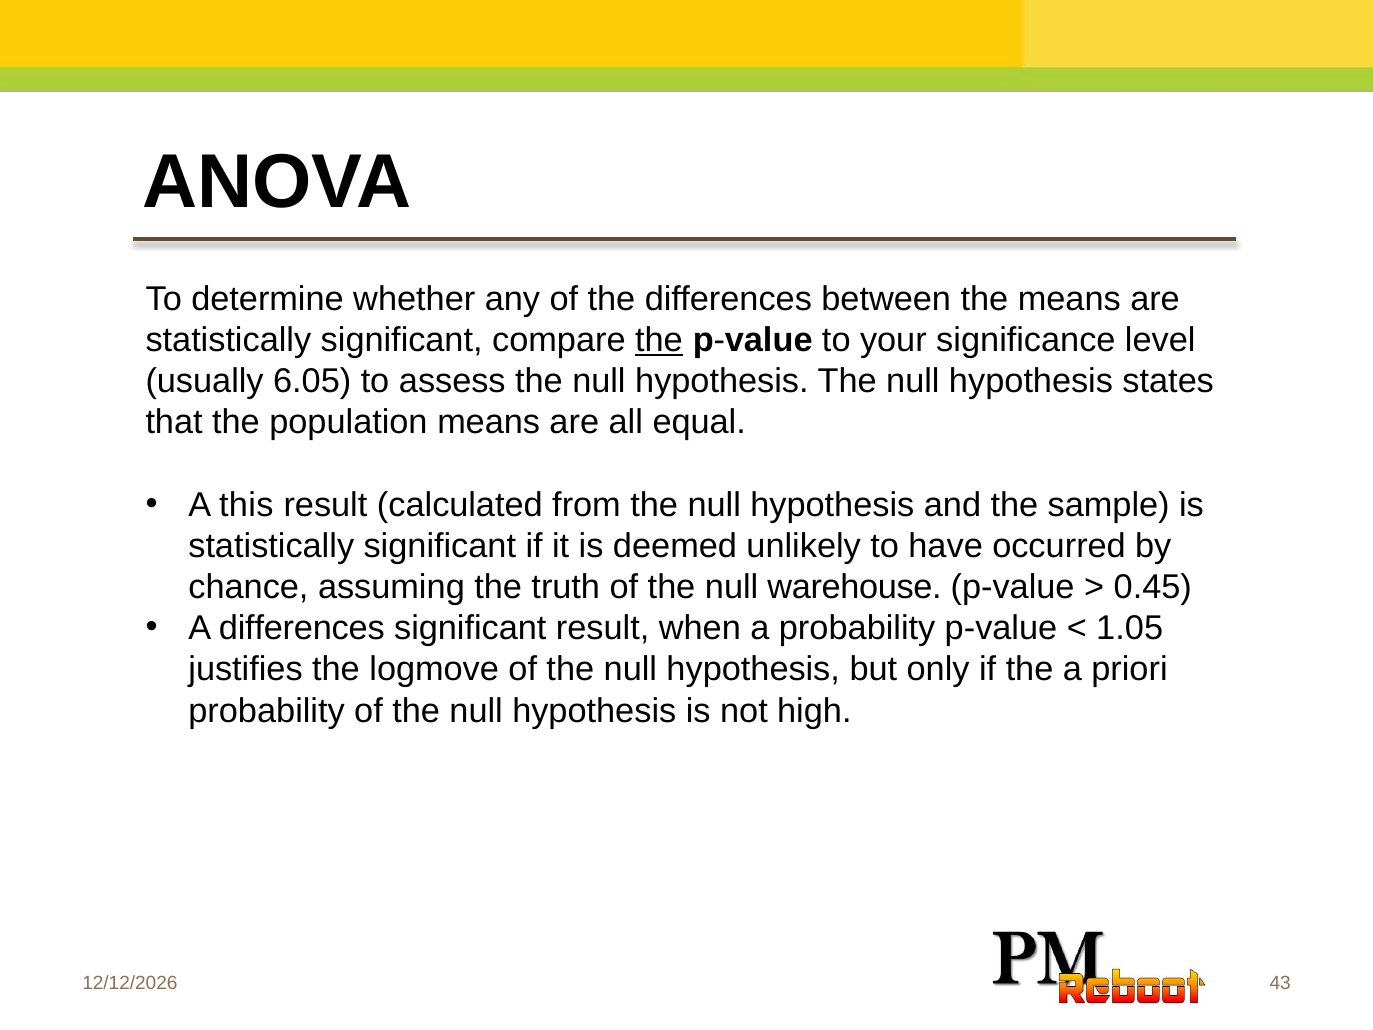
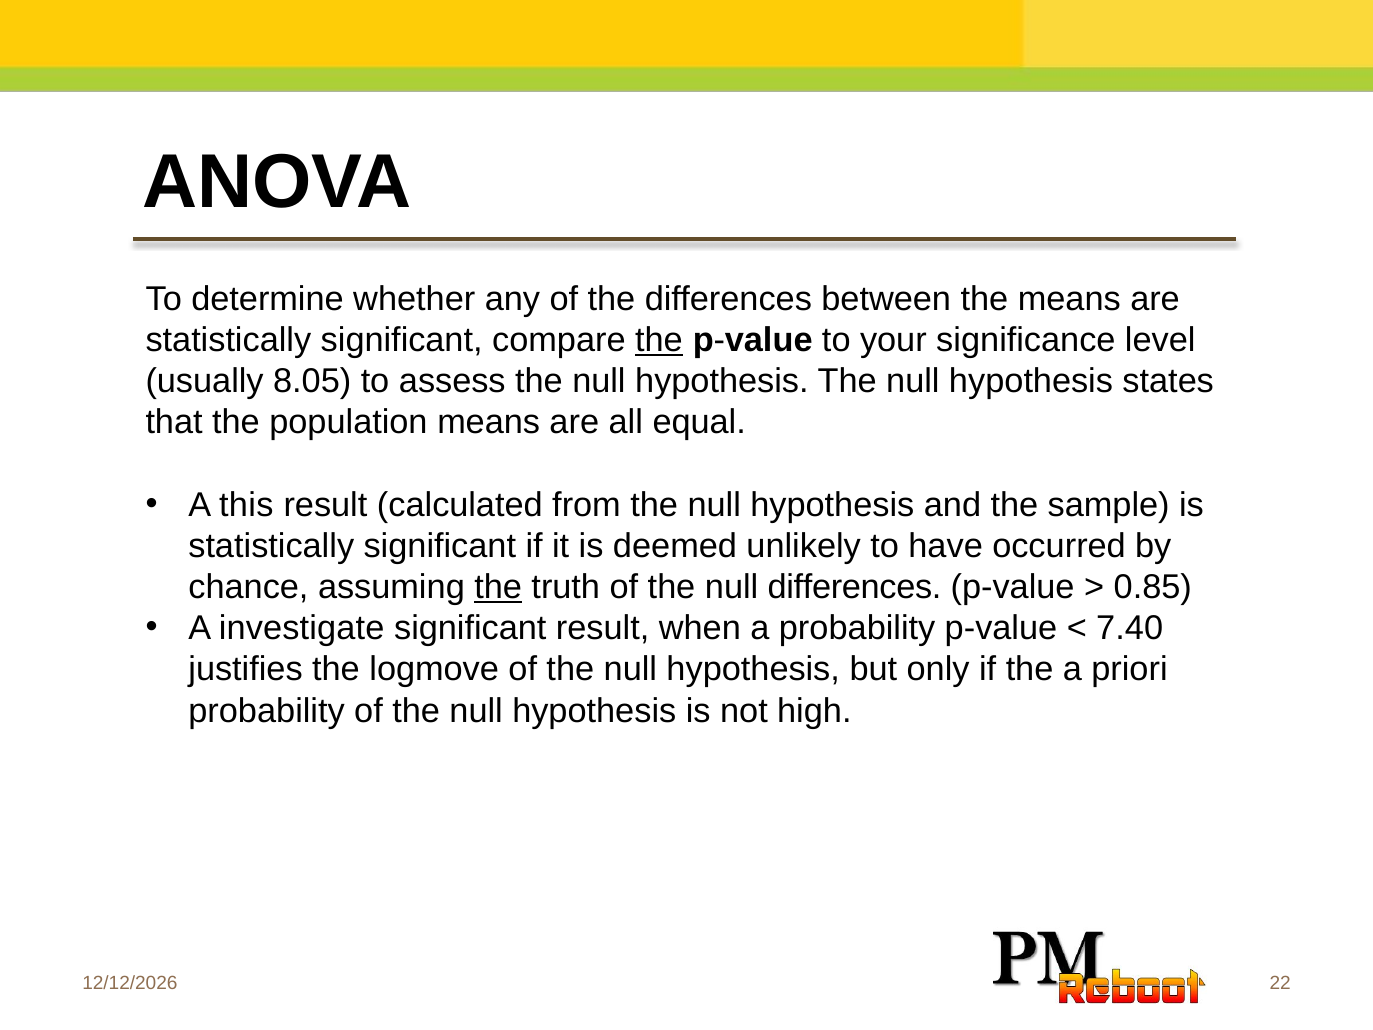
6.05: 6.05 -> 8.05
the at (498, 587) underline: none -> present
null warehouse: warehouse -> differences
0.45: 0.45 -> 0.85
A differences: differences -> investigate
1.05: 1.05 -> 7.40
43: 43 -> 22
